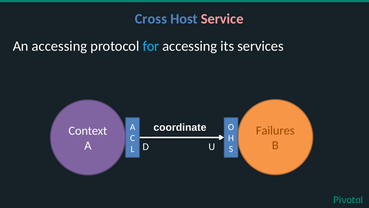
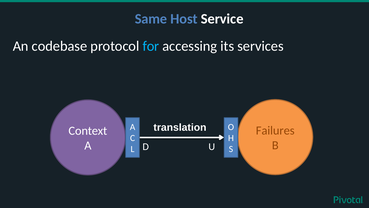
Cross: Cross -> Same
Service colour: pink -> white
An accessing: accessing -> codebase
coordinate: coordinate -> translation
